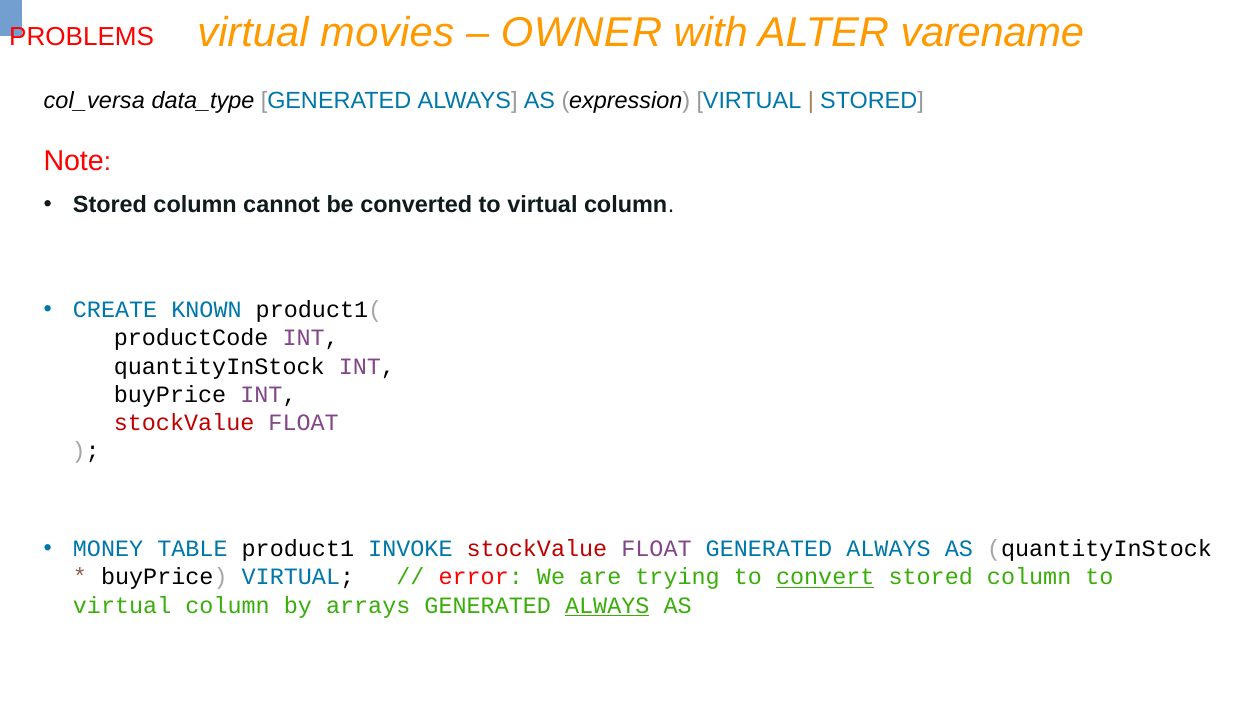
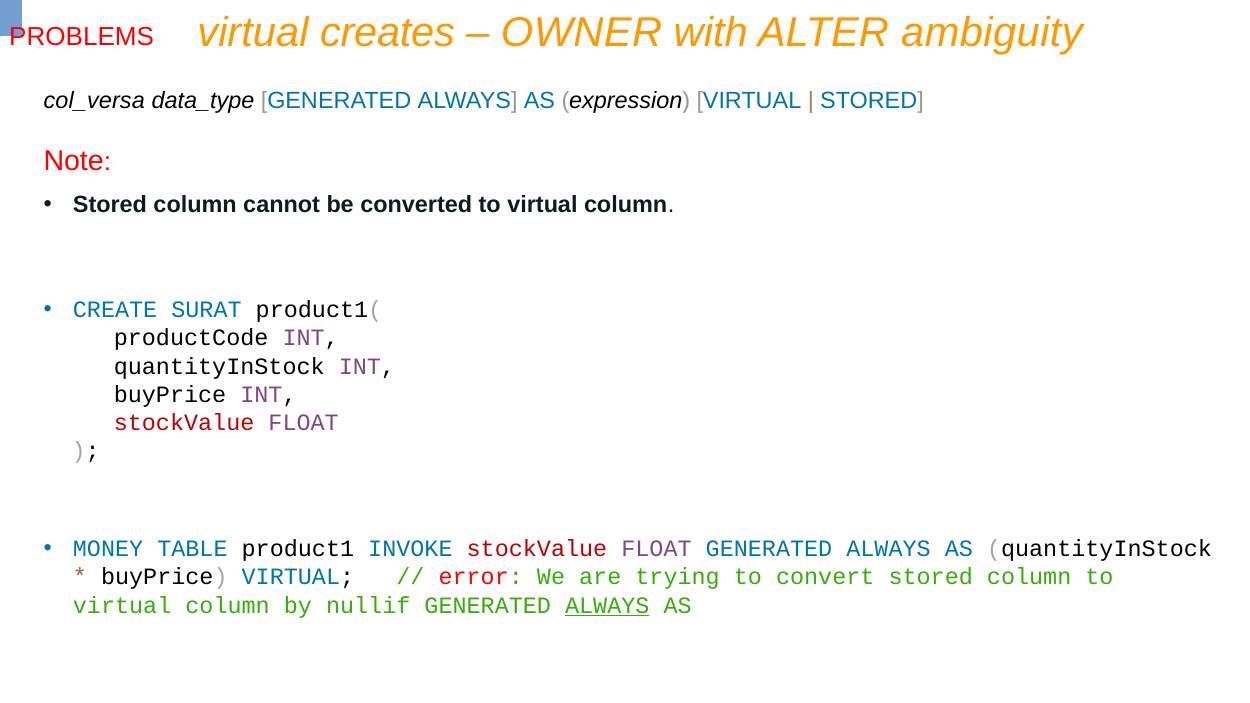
movies: movies -> creates
varename: varename -> ambiguity
KNOWN: KNOWN -> SURAT
convert underline: present -> none
arrays: arrays -> nullif
